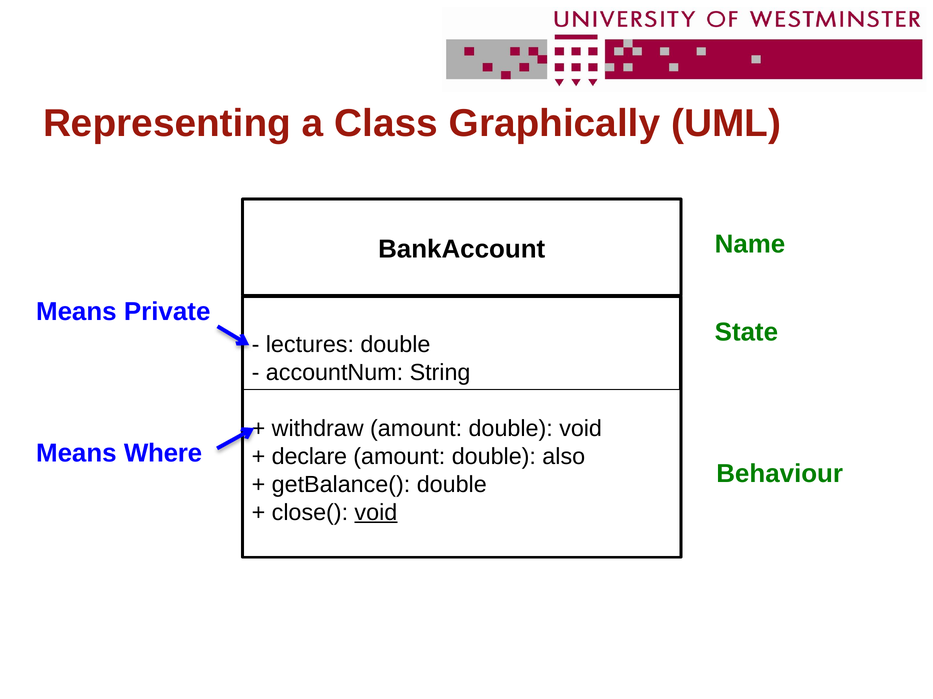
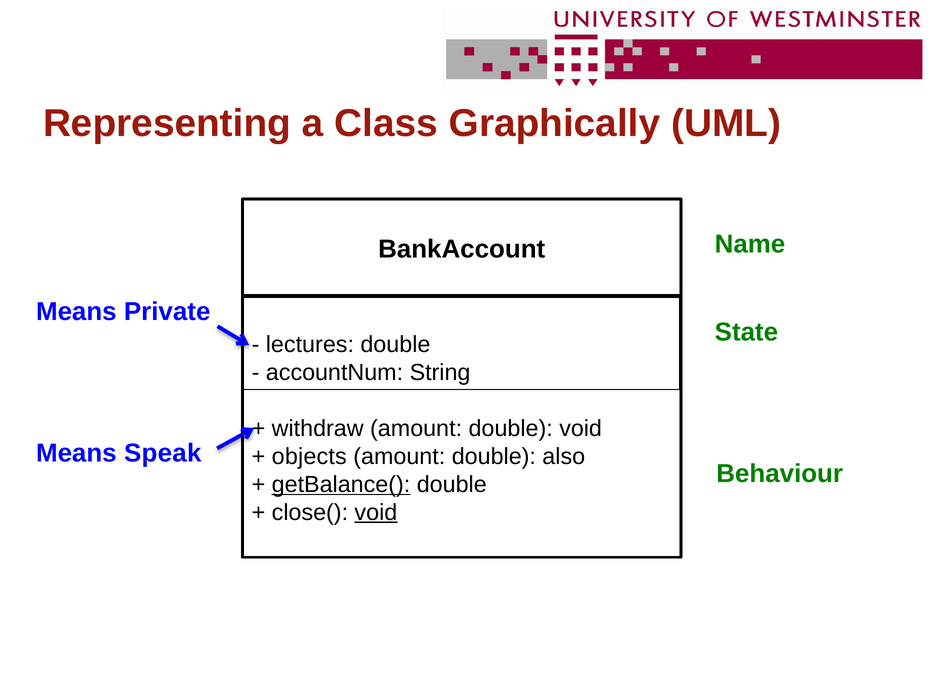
Where: Where -> Speak
declare: declare -> objects
getBalance( underline: none -> present
